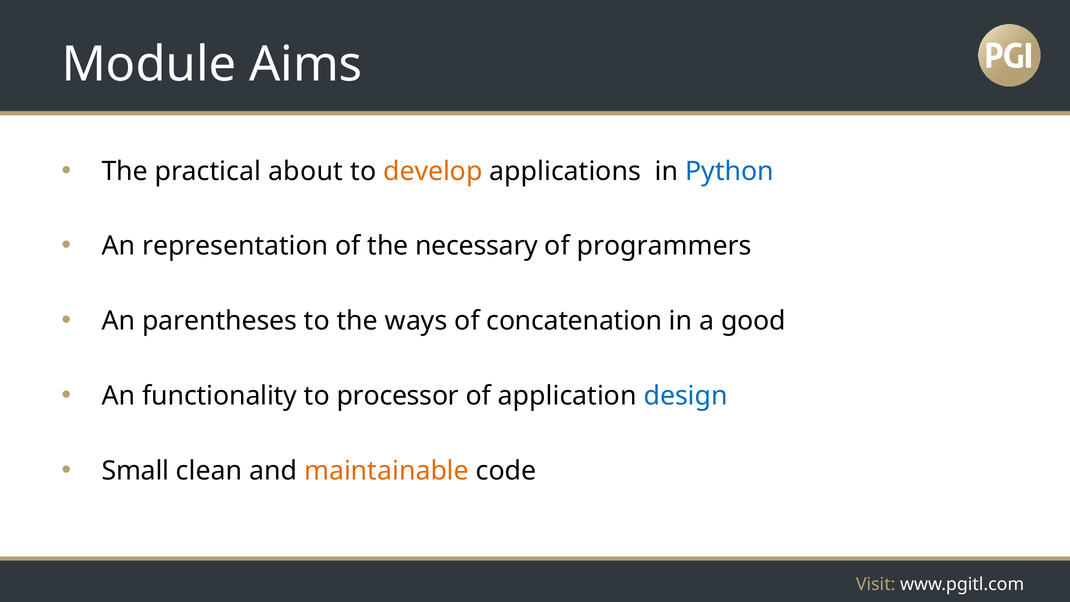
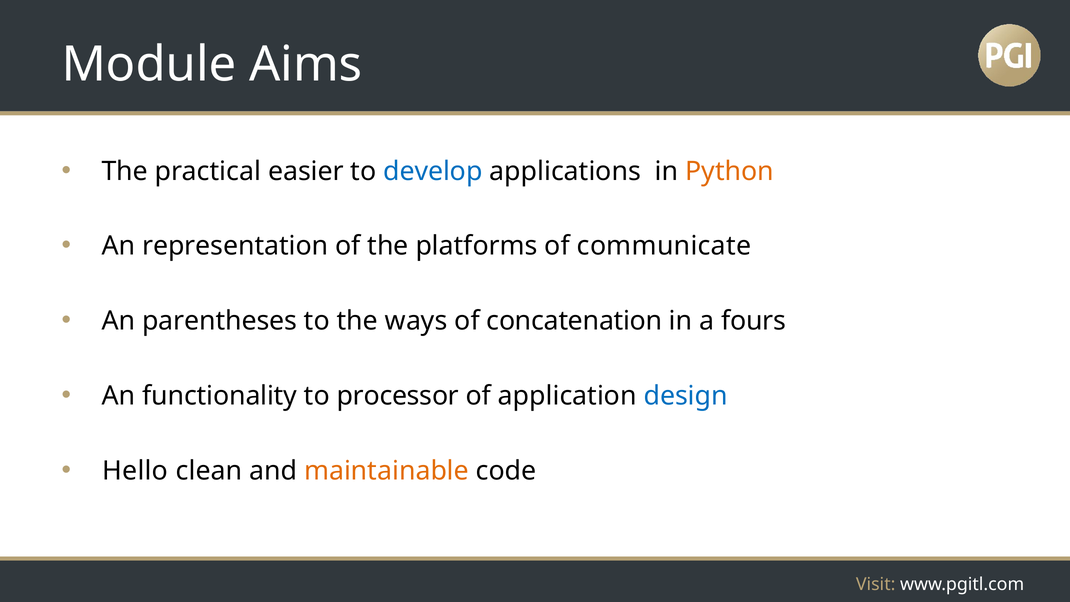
about: about -> easier
develop colour: orange -> blue
Python colour: blue -> orange
necessary: necessary -> platforms
programmers: programmers -> communicate
good: good -> fours
Small: Small -> Hello
